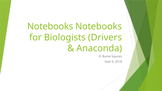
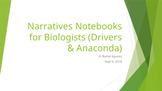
Notebooks at (50, 27): Notebooks -> Narratives
